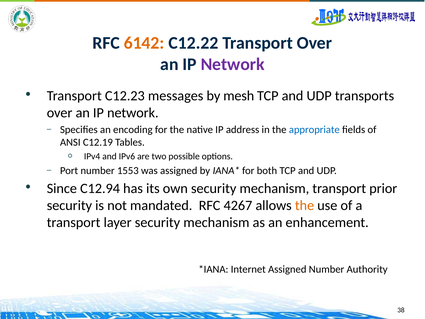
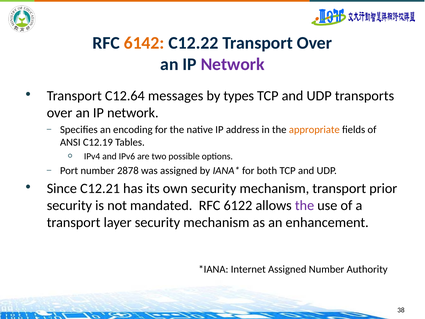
C12.23: C12.23 -> C12.64
mesh: mesh -> types
appropriate colour: blue -> orange
1553: 1553 -> 2878
C12.94: C12.94 -> C12.21
4267: 4267 -> 6122
the at (305, 205) colour: orange -> purple
